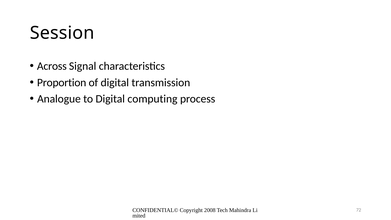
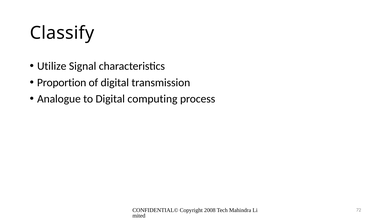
Session: Session -> Classify
Across: Across -> Utilize
